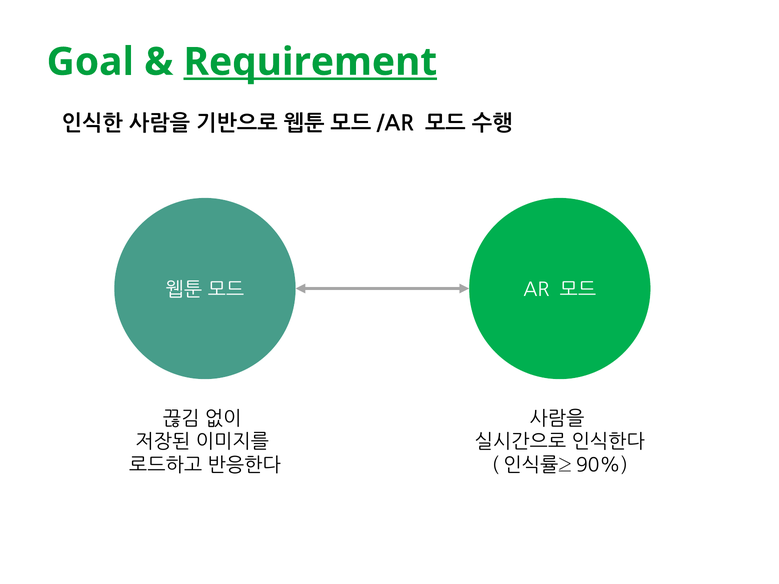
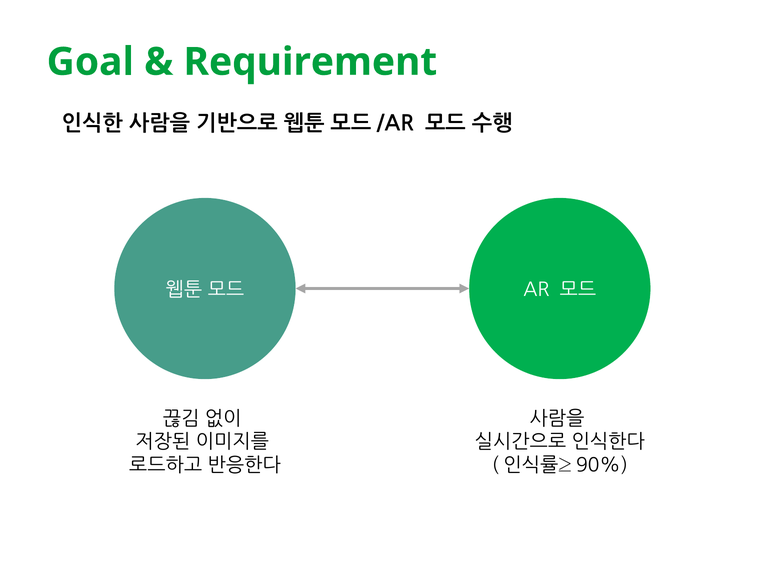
Requirement underline: present -> none
